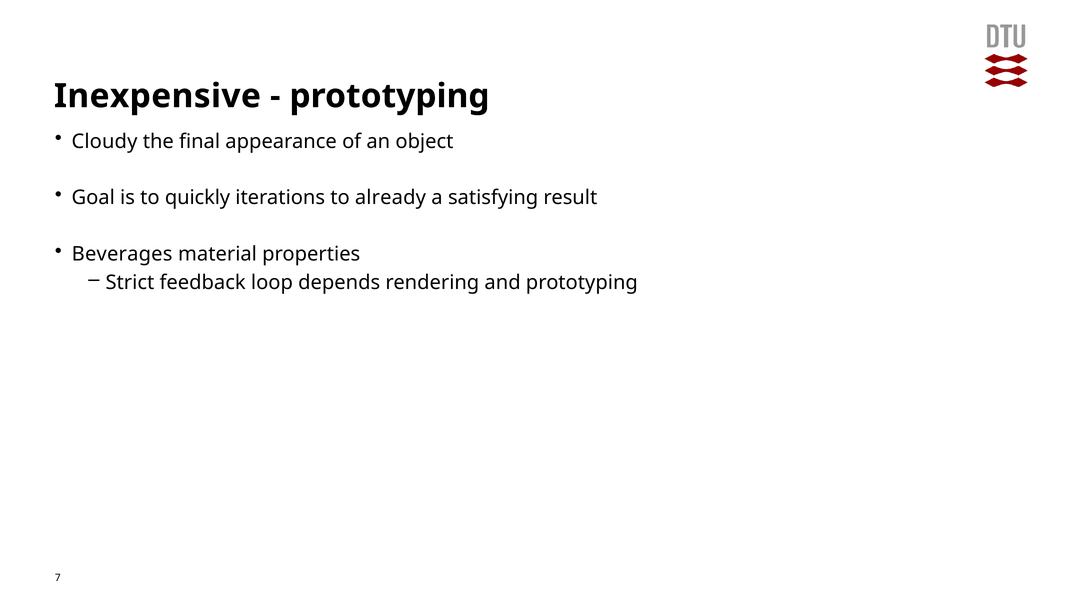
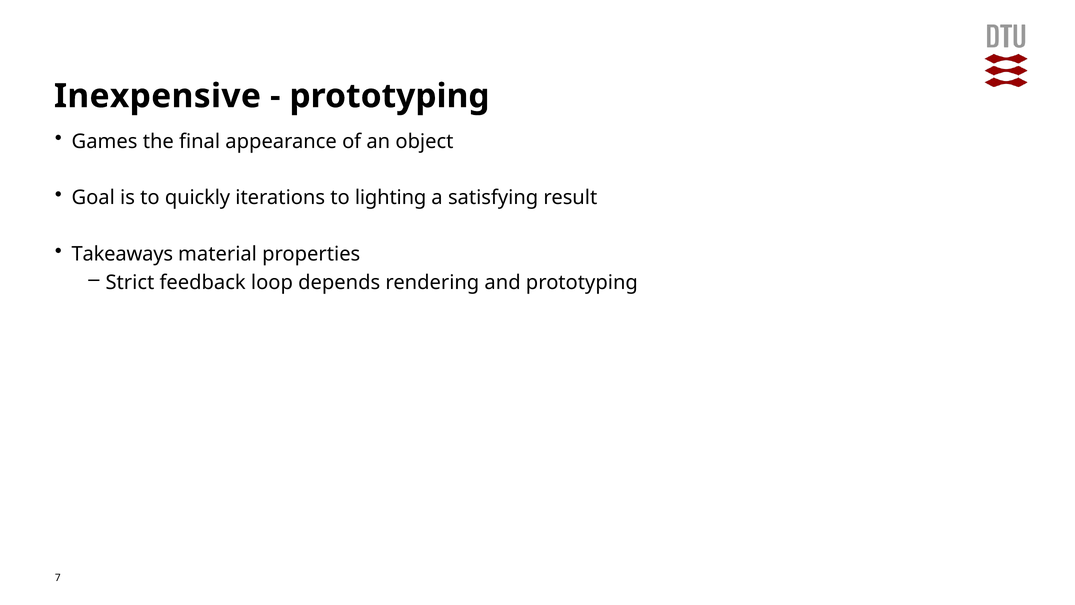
Cloudy: Cloudy -> Games
already: already -> lighting
Beverages: Beverages -> Takeaways
